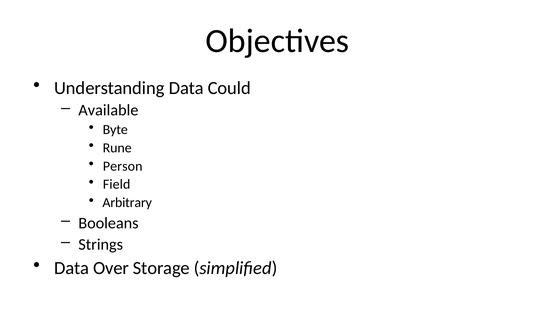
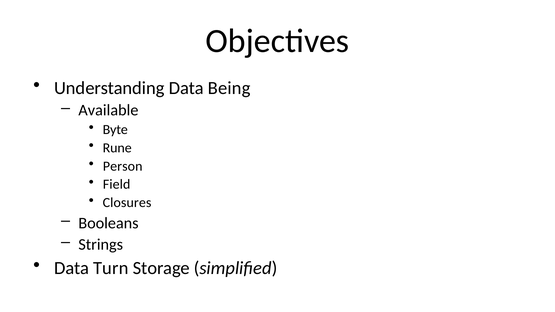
Could: Could -> Being
Arbitrary: Arbitrary -> Closures
Over: Over -> Turn
